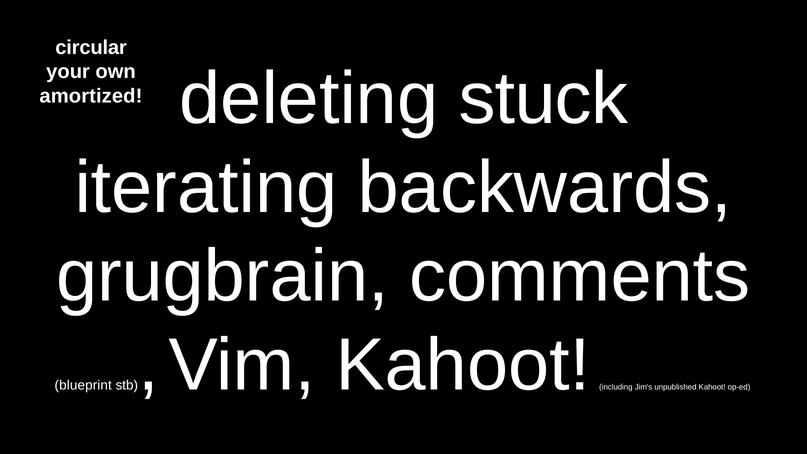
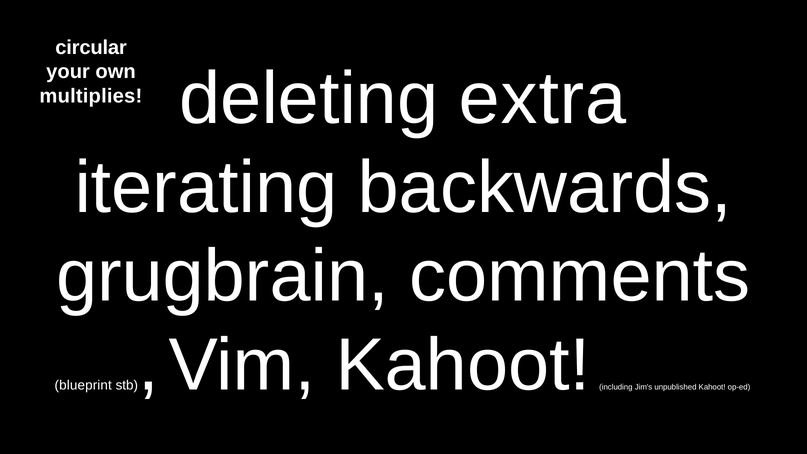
stuck: stuck -> extra
amortized: amortized -> multiplies
